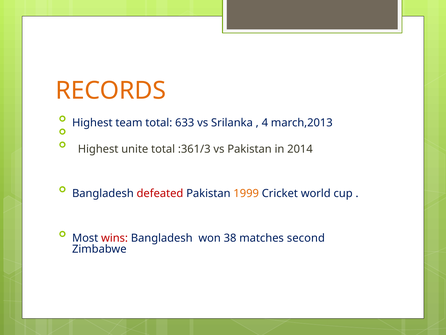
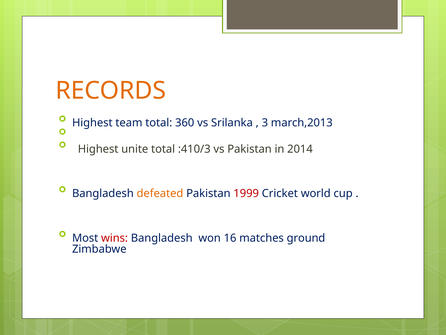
633: 633 -> 360
4: 4 -> 3
:361/3: :361/3 -> :410/3
defeated colour: red -> orange
1999 colour: orange -> red
38: 38 -> 16
second: second -> ground
